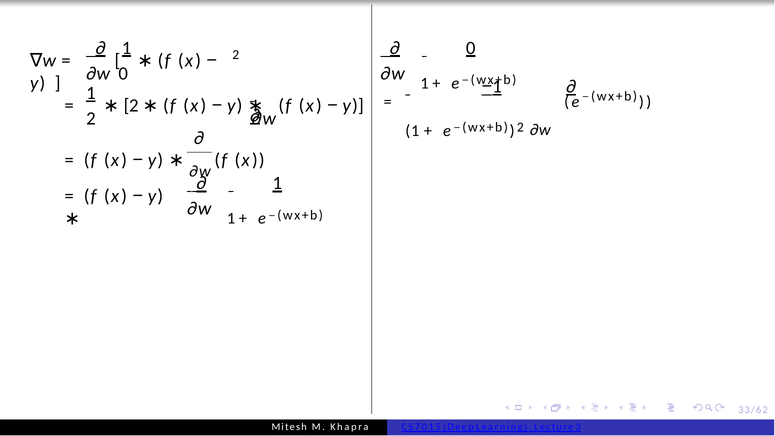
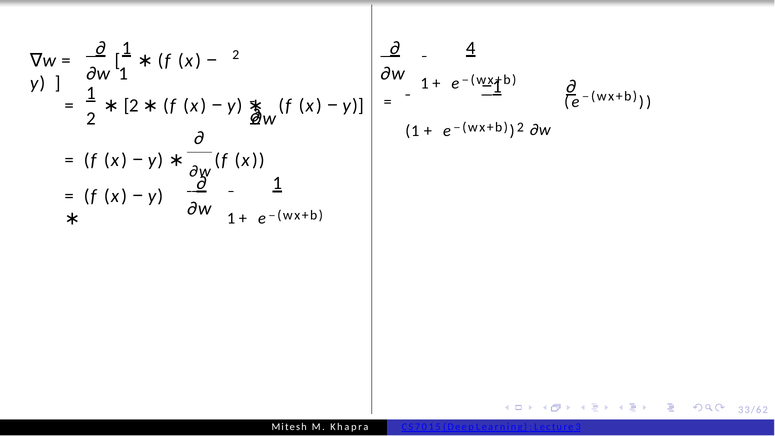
0 at (471, 48): 0 -> 4
∂w 0: 0 -> 1
